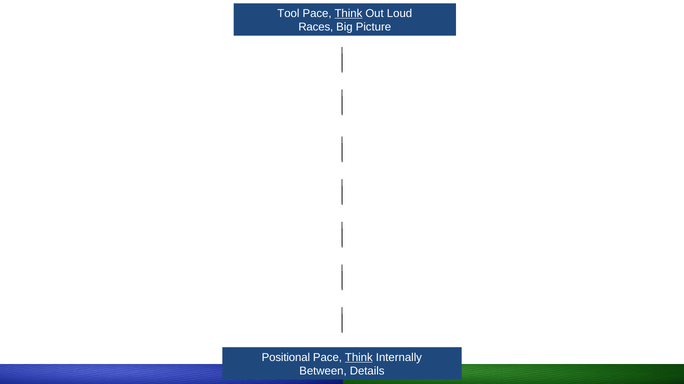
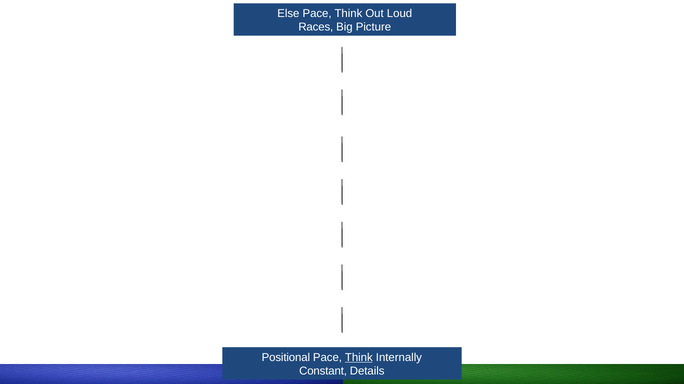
Tool: Tool -> Else
Think at (348, 14) underline: present -> none
Between: Between -> Constant
